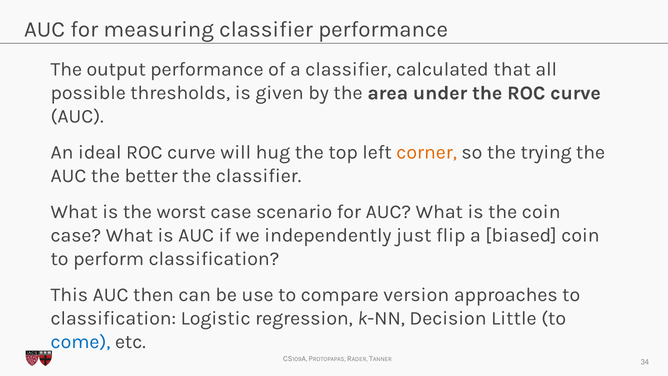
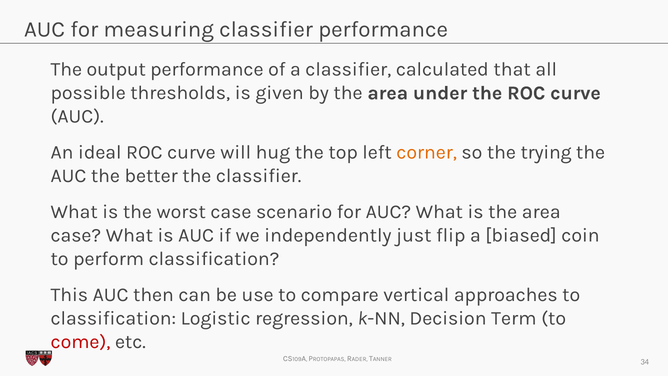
is the coin: coin -> area
version: version -> vertical
Little: Little -> Term
come colour: blue -> red
